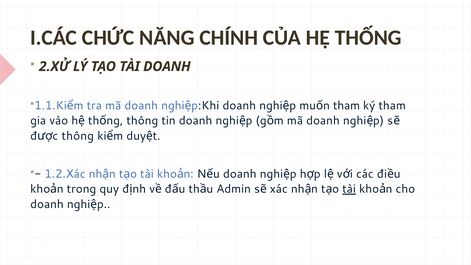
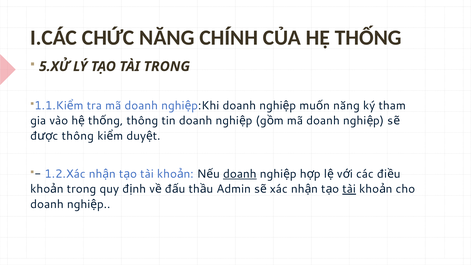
2.XỬ: 2.XỬ -> 5.XỬ
TÀI DOANH: DOANH -> TRONG
tham at (347, 106): tham -> năng
doanh at (240, 174) underline: none -> present
